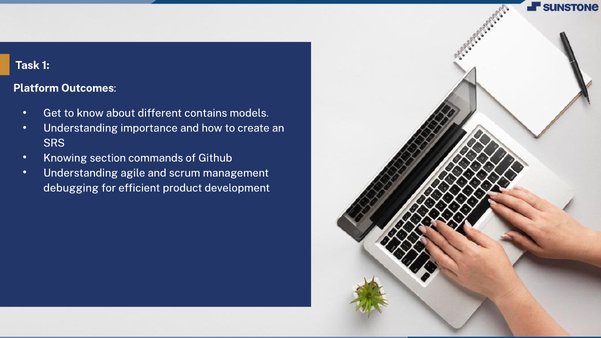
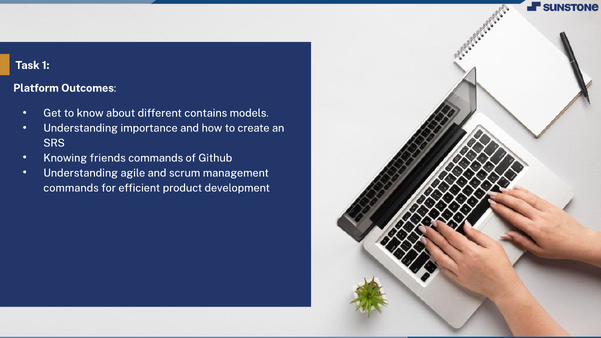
section: section -> friends
debugging at (71, 188): debugging -> commands
